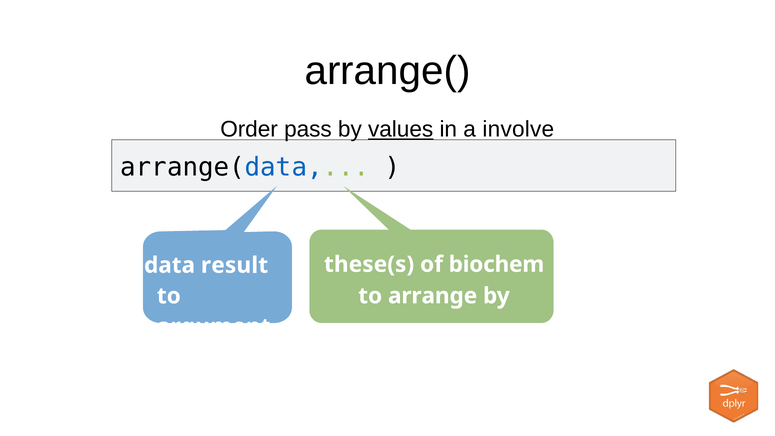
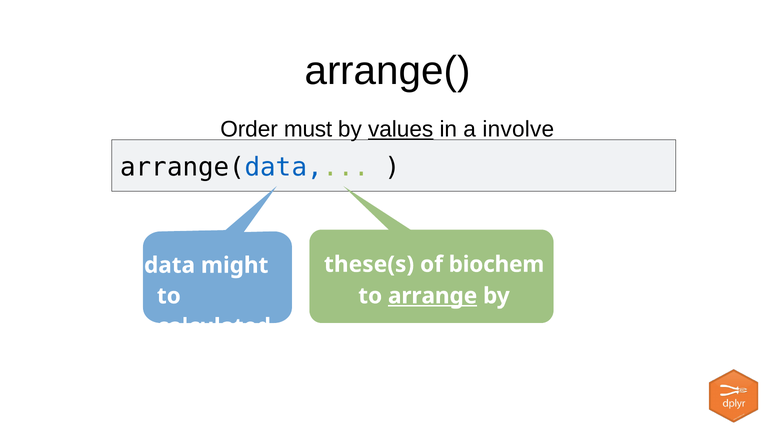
pass: pass -> must
result: result -> might
arrange underline: none -> present
argument: argument -> calculated
